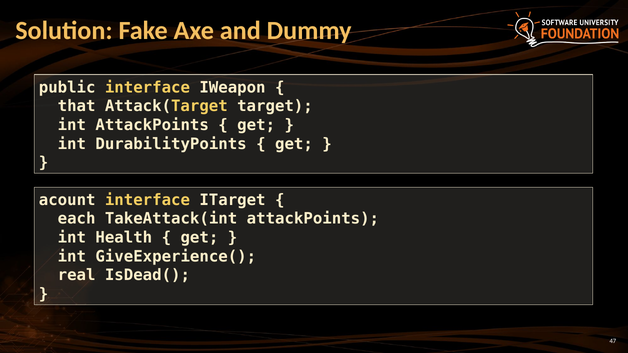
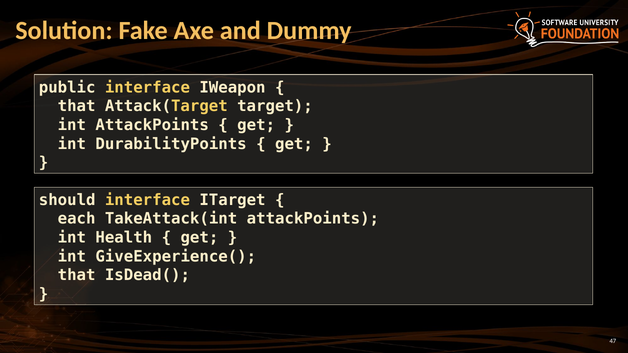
acount: acount -> should
real at (77, 276): real -> that
